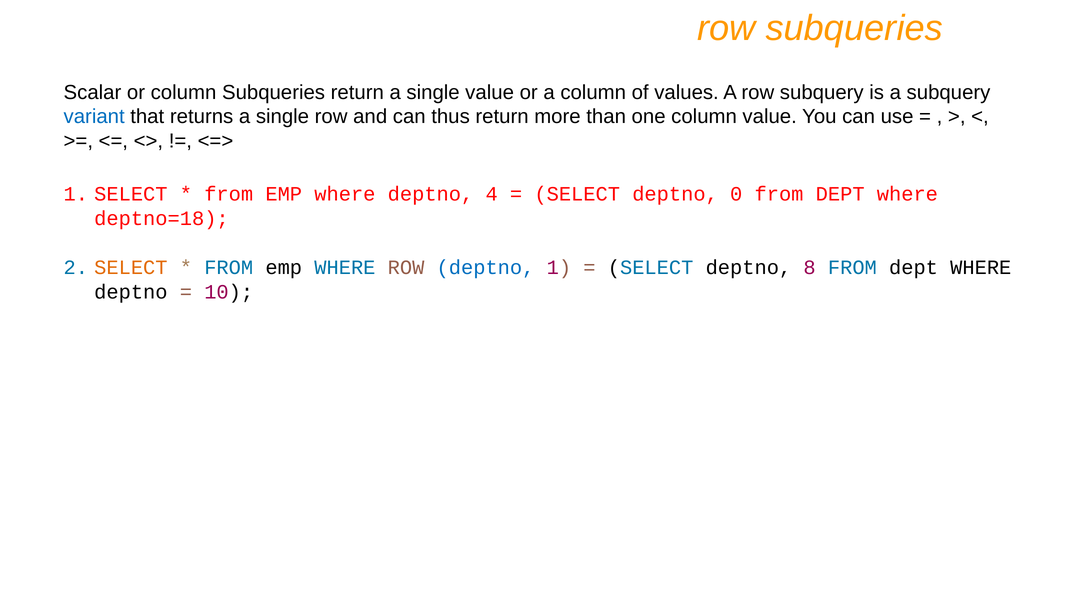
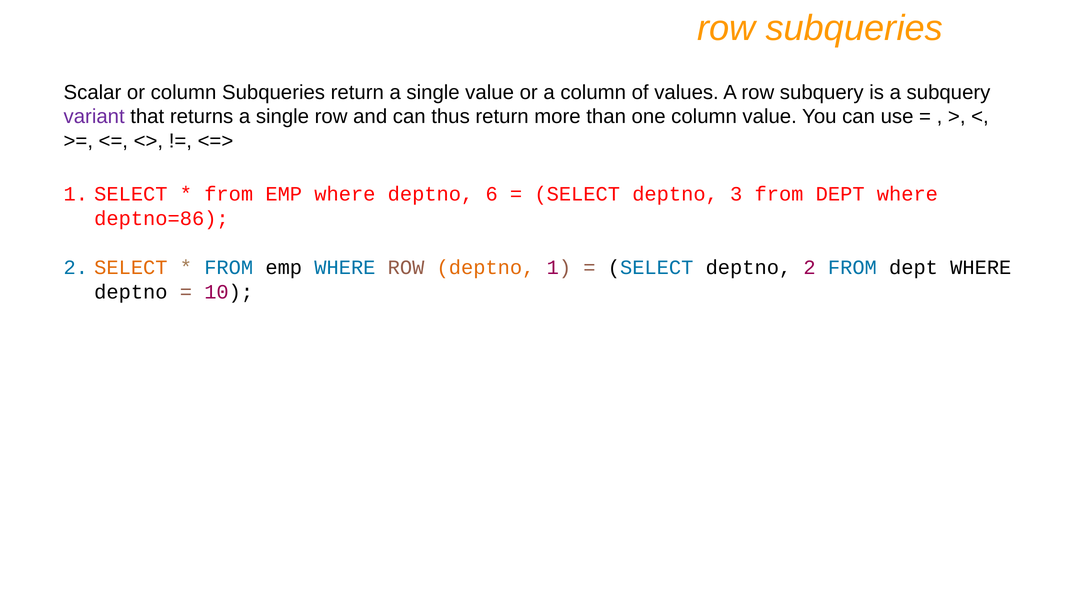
variant colour: blue -> purple
4: 4 -> 6
0: 0 -> 3
deptno=18: deptno=18 -> deptno=86
deptno at (486, 268) colour: blue -> orange
deptno 8: 8 -> 2
